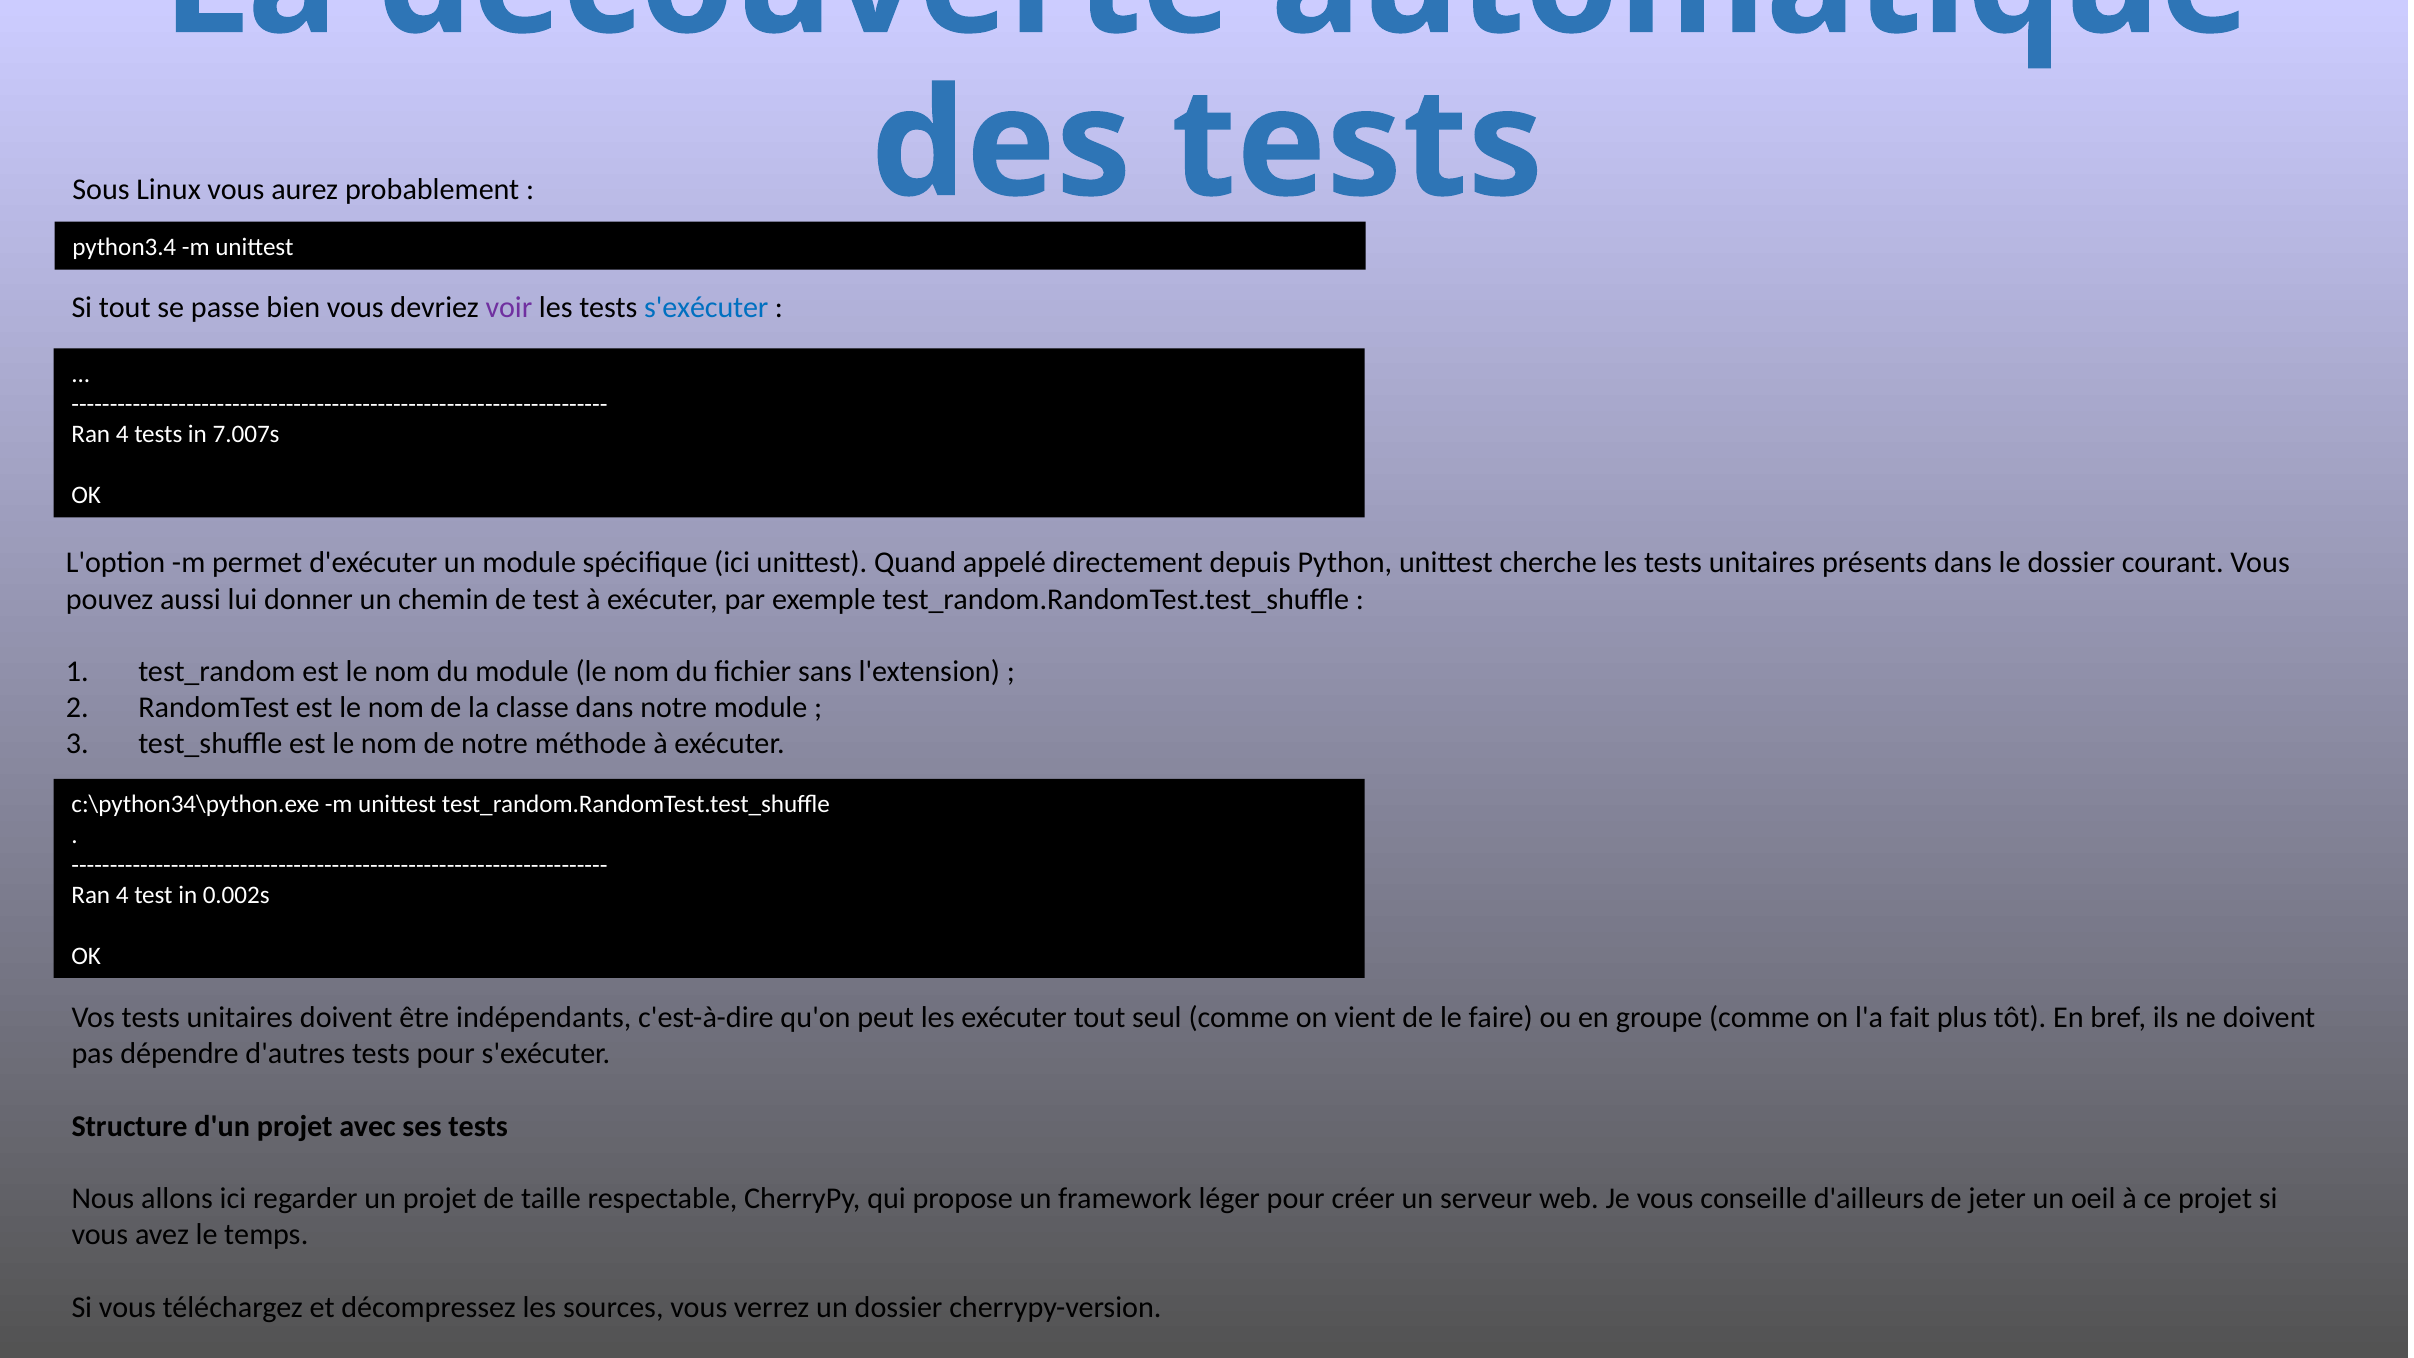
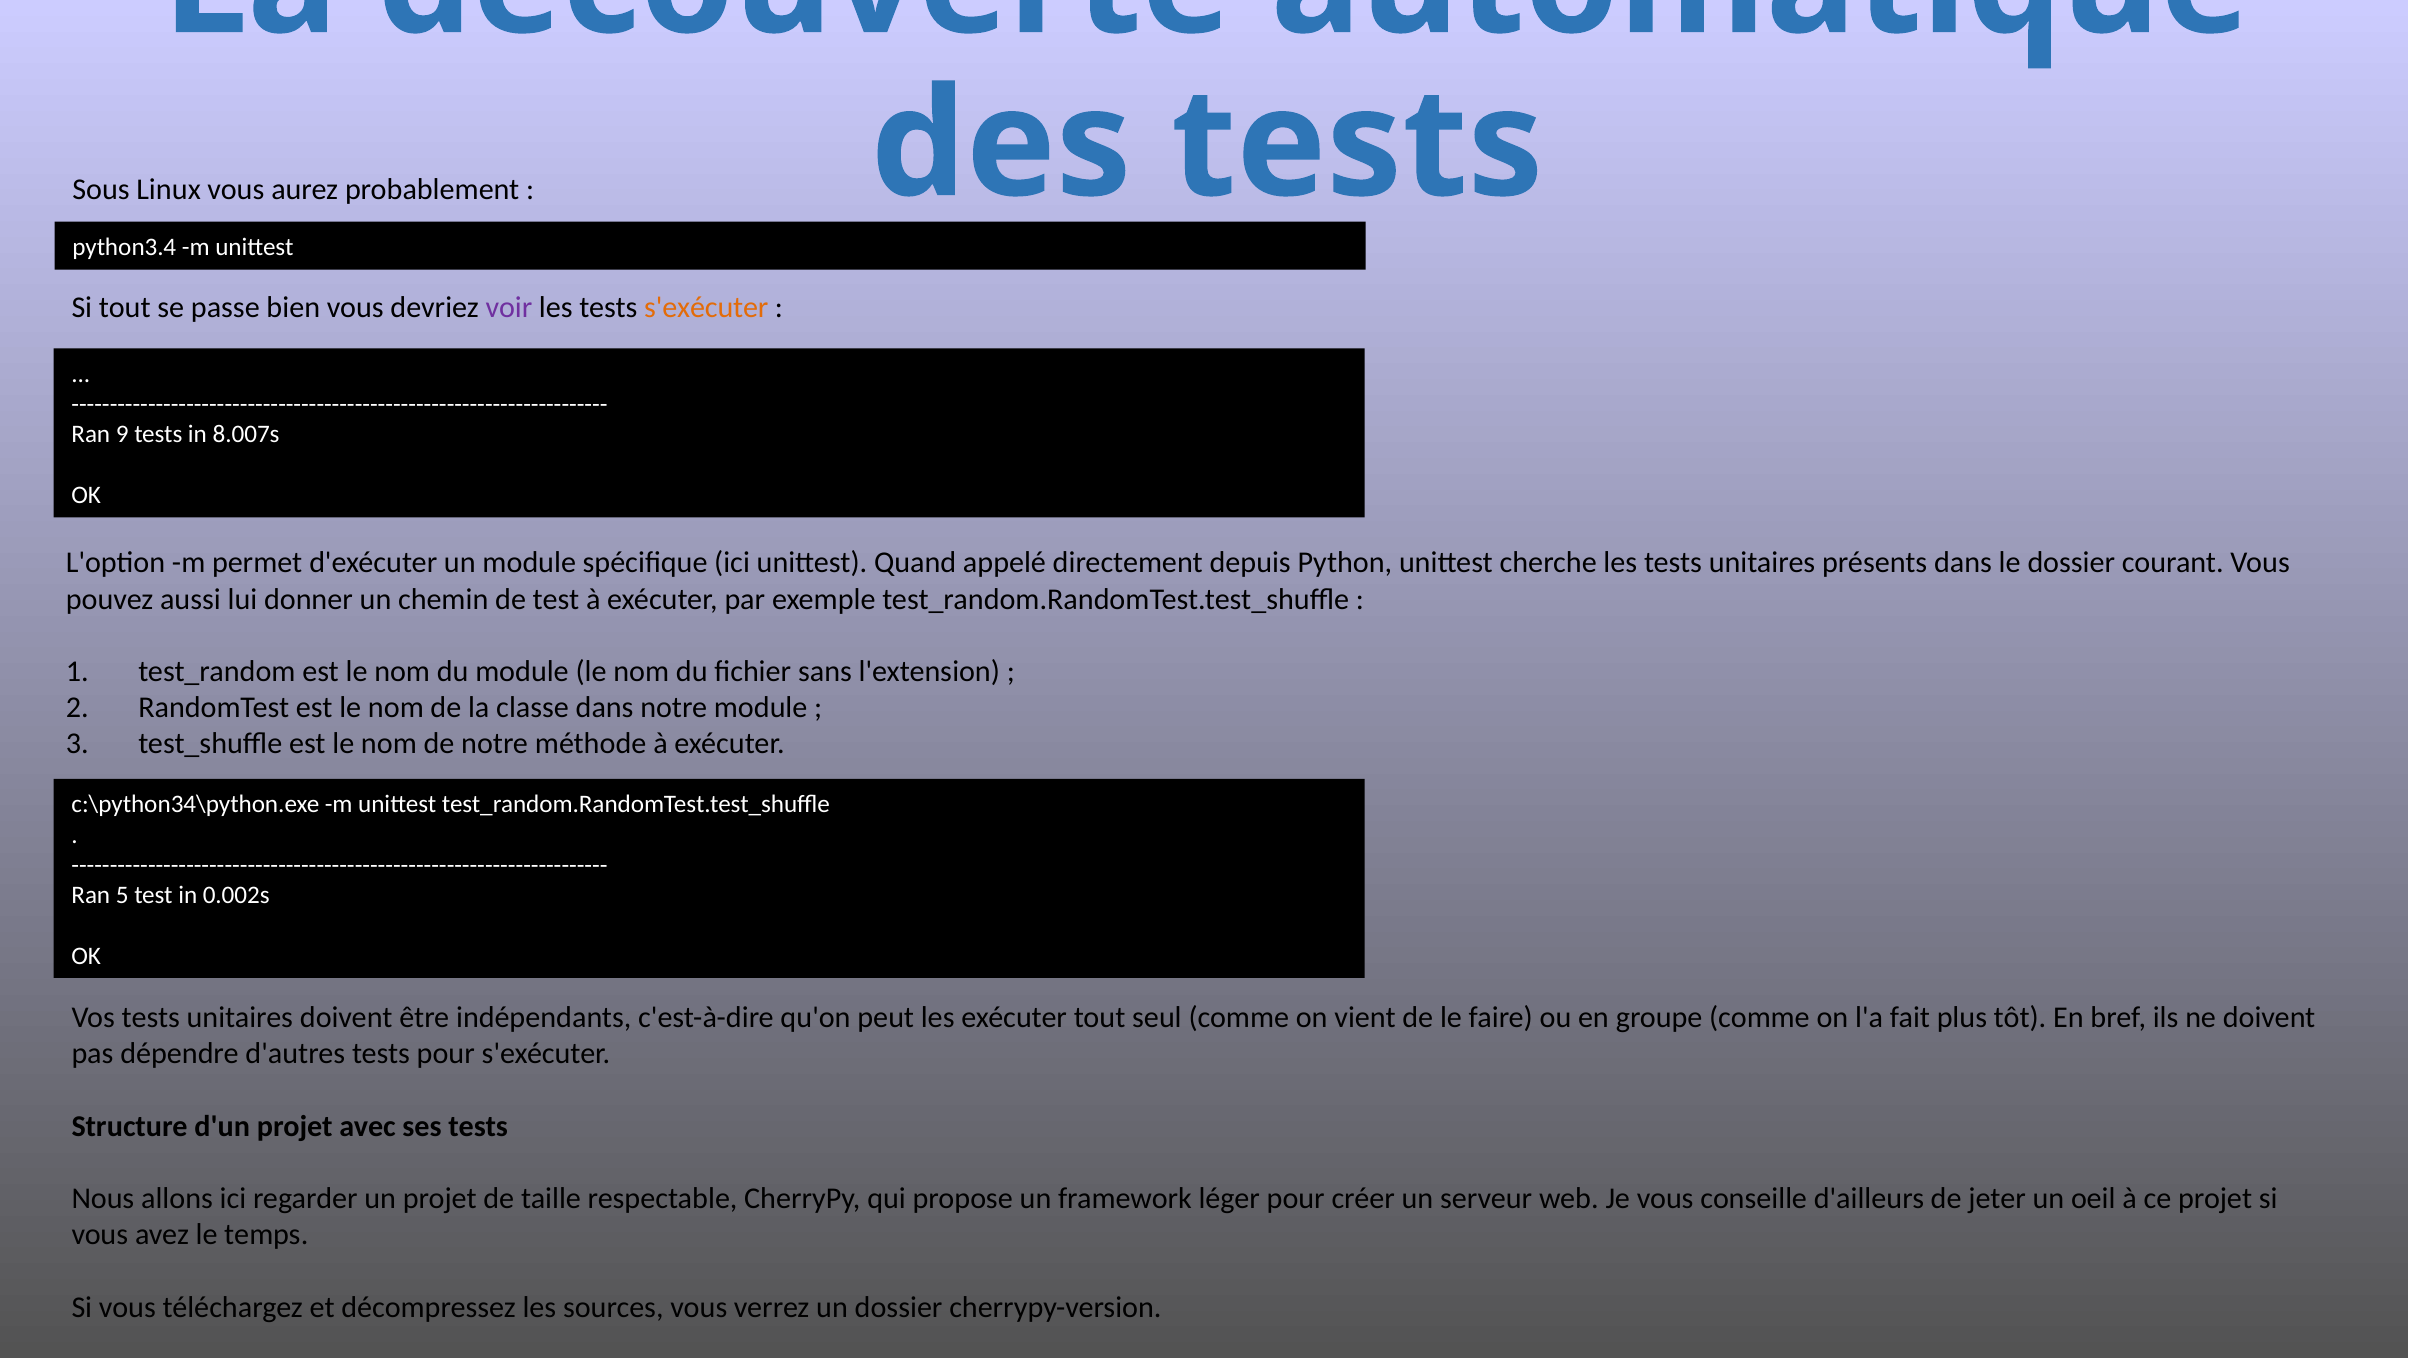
s'exécuter at (706, 307) colour: blue -> orange
4 at (122, 435): 4 -> 9
7.007s: 7.007s -> 8.007s
4 at (122, 895): 4 -> 5
